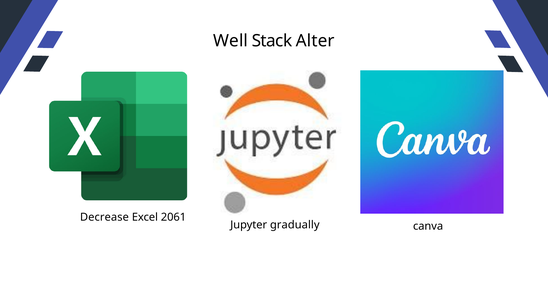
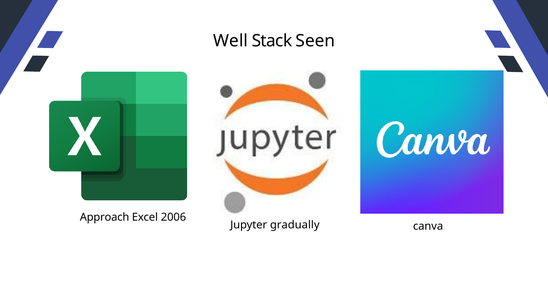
Alter: Alter -> Seen
Decrease: Decrease -> Approach
2061: 2061 -> 2006
